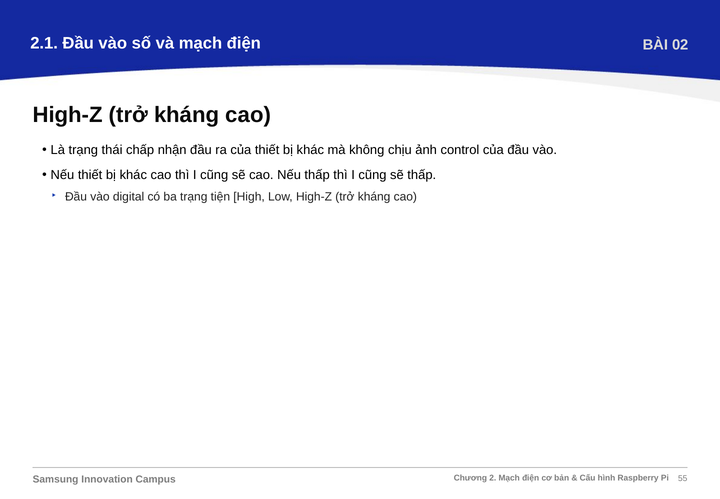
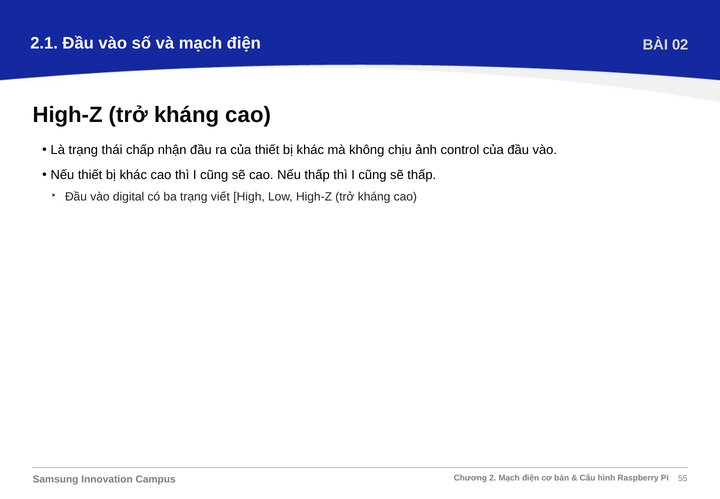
tiện: tiện -> viết
